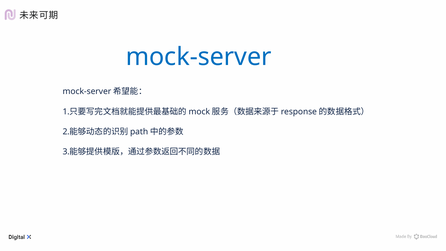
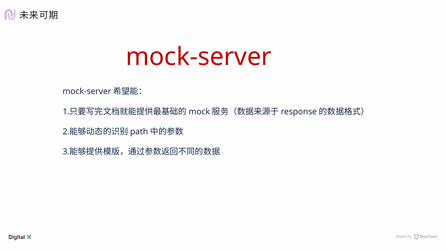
mock-server colour: blue -> red
